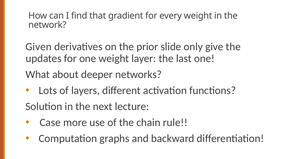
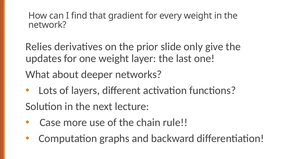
Given: Given -> Relies
